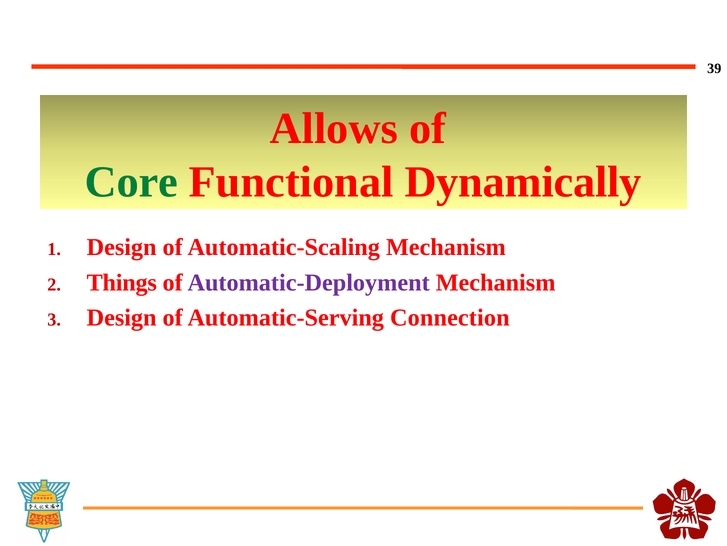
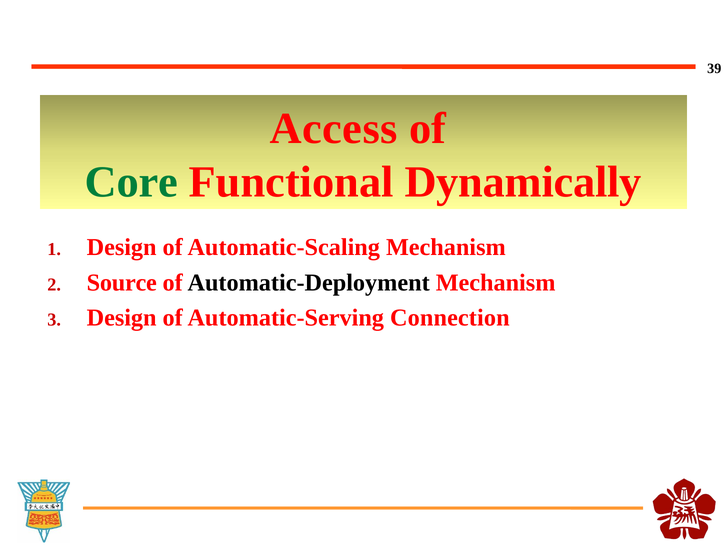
Allows: Allows -> Access
Things: Things -> Source
Automatic-Deployment colour: purple -> black
